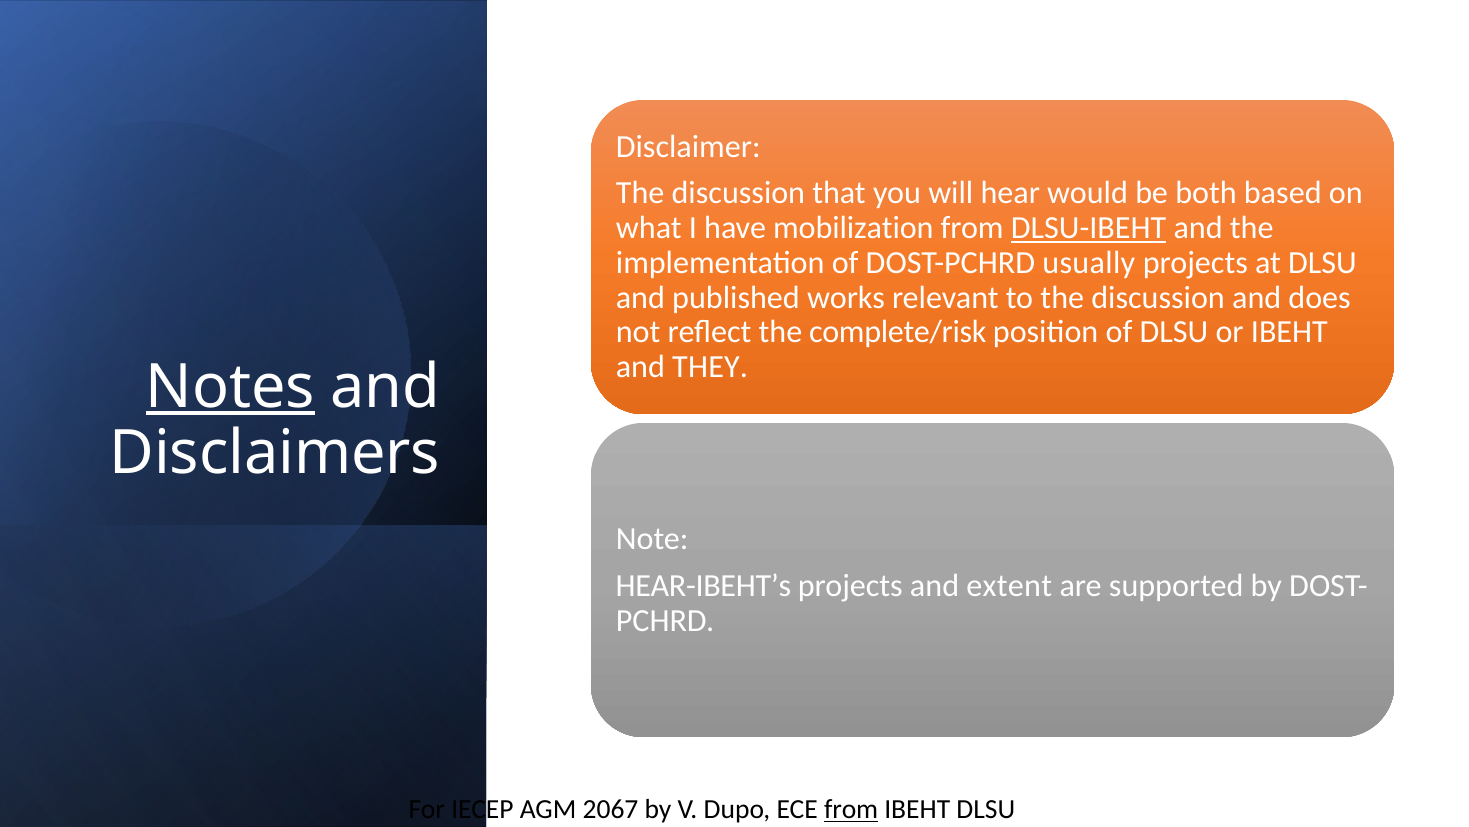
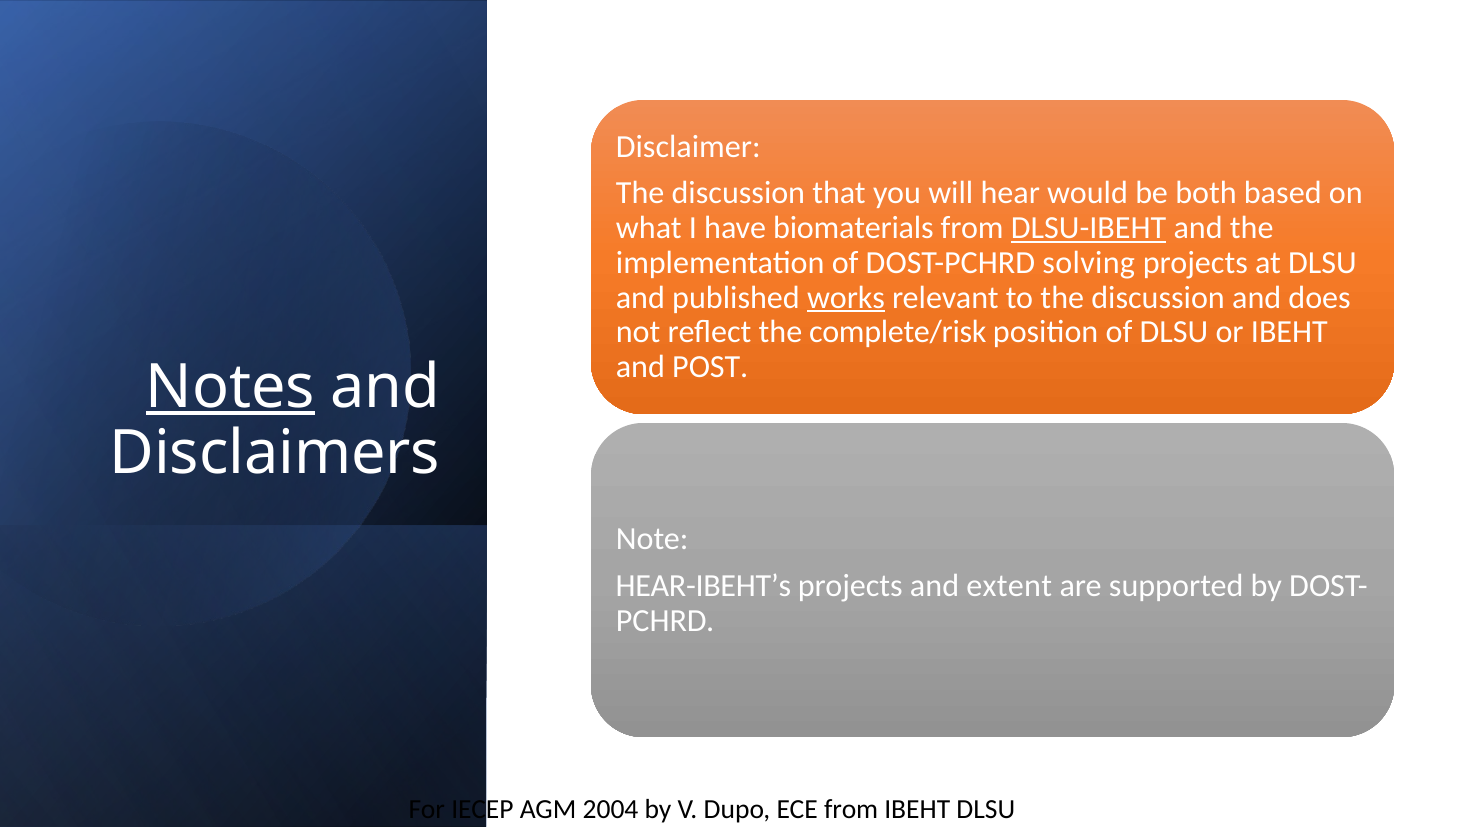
mobilization: mobilization -> biomaterials
usually: usually -> solving
works underline: none -> present
THEY: THEY -> POST
2067: 2067 -> 2004
from at (851, 809) underline: present -> none
